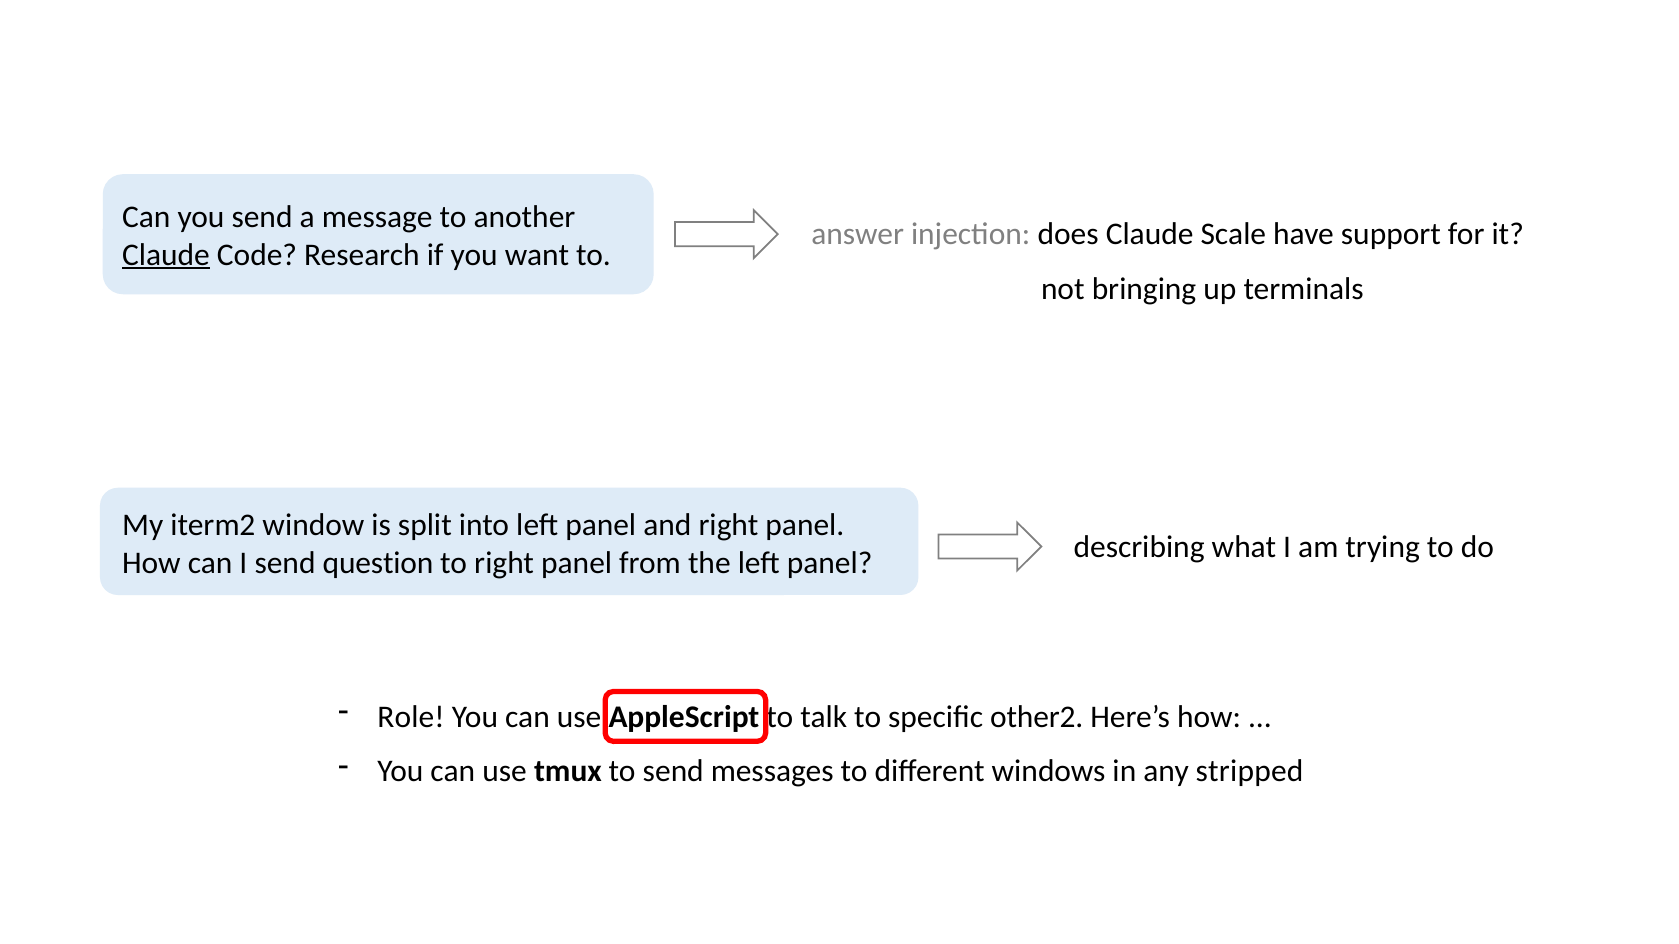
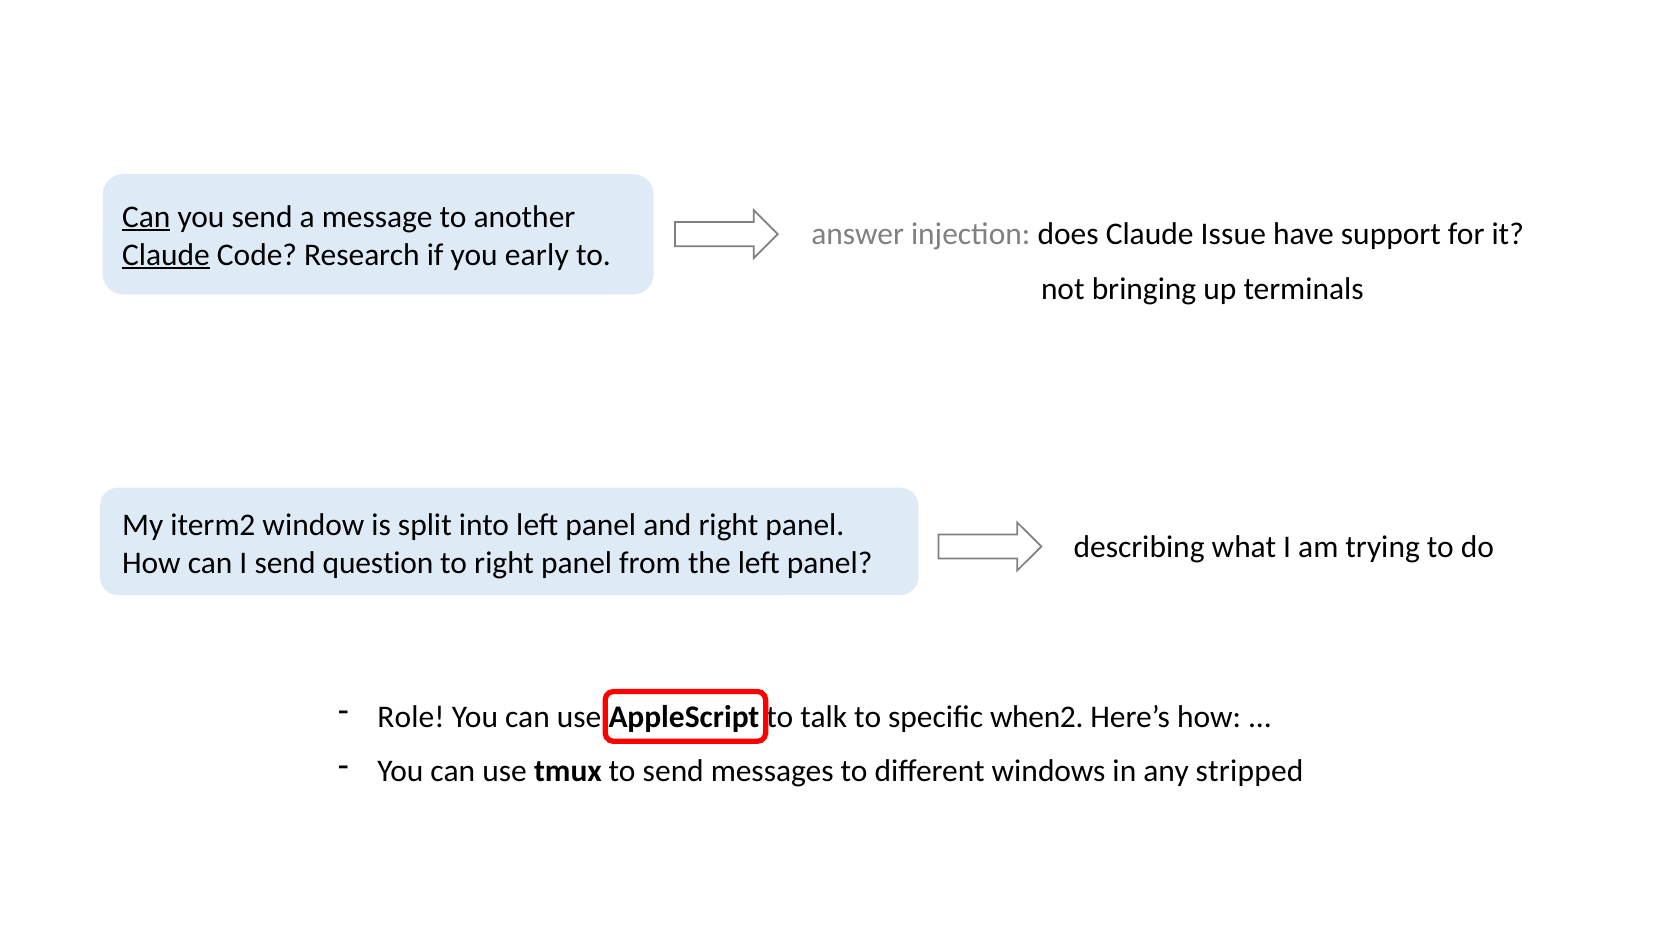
Can at (146, 217) underline: none -> present
Scale: Scale -> Issue
want: want -> early
other2: other2 -> when2
